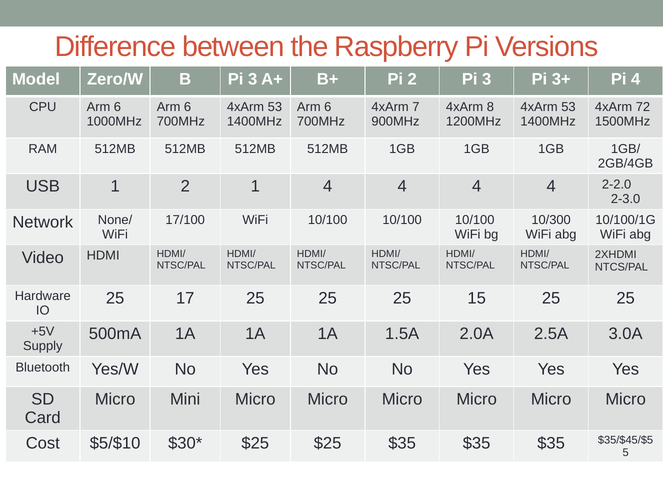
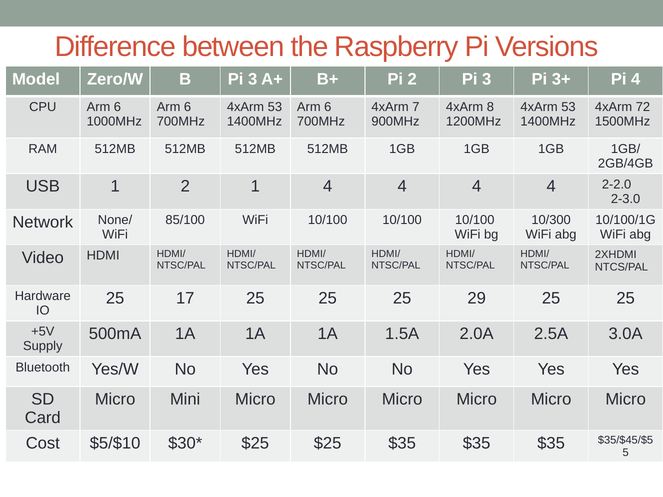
17/100: 17/100 -> 85/100
15: 15 -> 29
